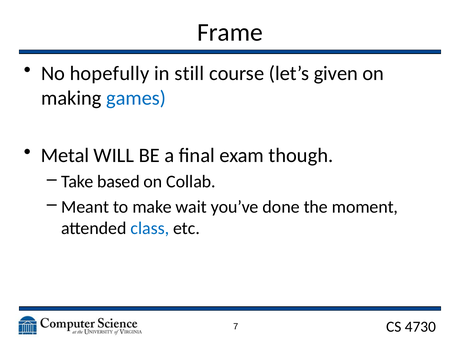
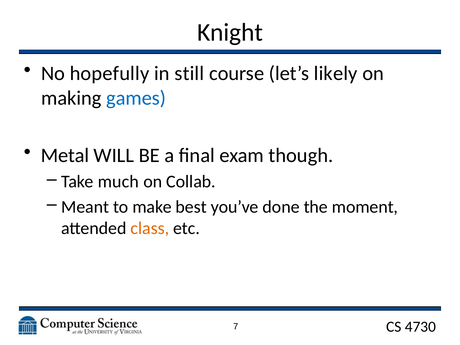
Frame: Frame -> Knight
given: given -> likely
based: based -> much
wait: wait -> best
class colour: blue -> orange
